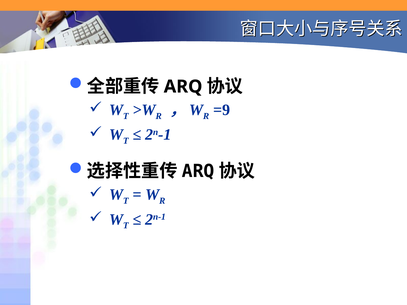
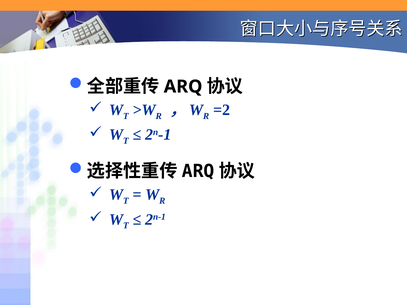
=9: =9 -> =2
